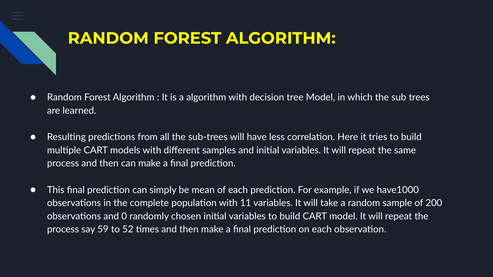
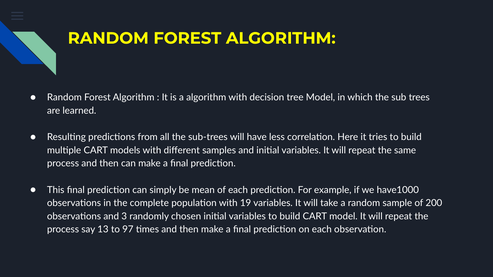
11: 11 -> 19
0: 0 -> 3
59: 59 -> 13
52: 52 -> 97
